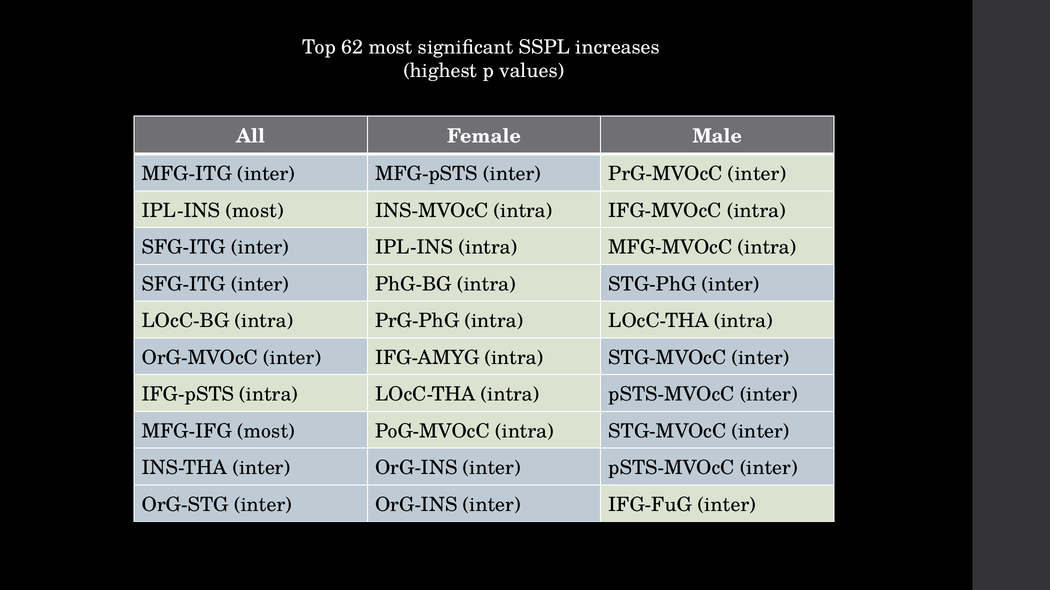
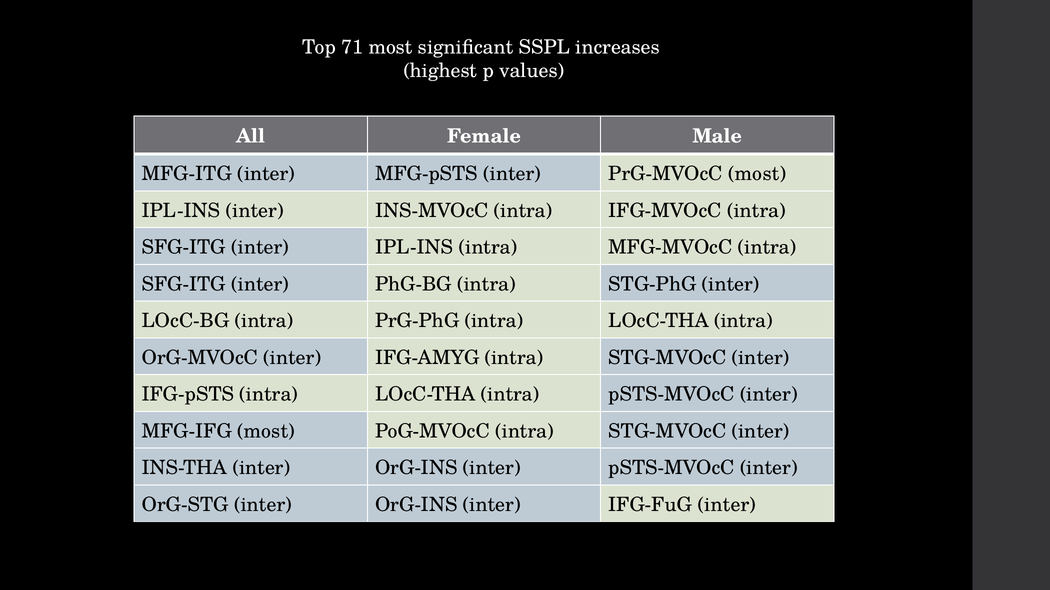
62: 62 -> 71
PrG-MVOcC inter: inter -> most
IPL-INS most: most -> inter
